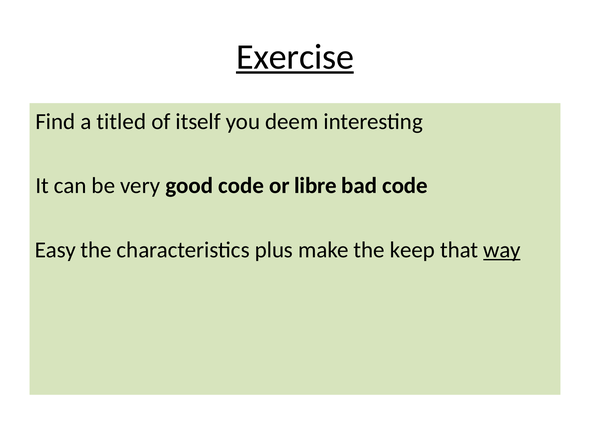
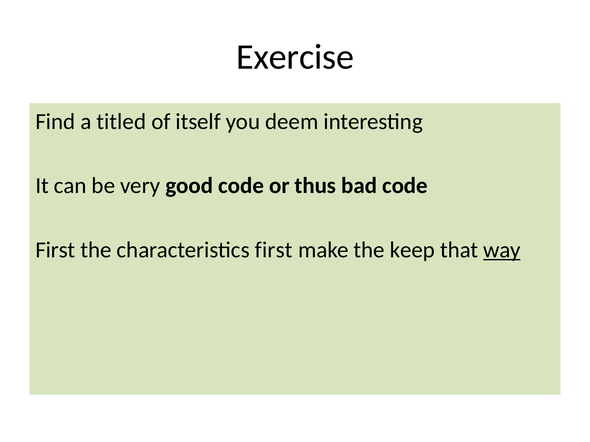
Exercise underline: present -> none
libre: libre -> thus
Easy at (55, 250): Easy -> First
characteristics plus: plus -> first
